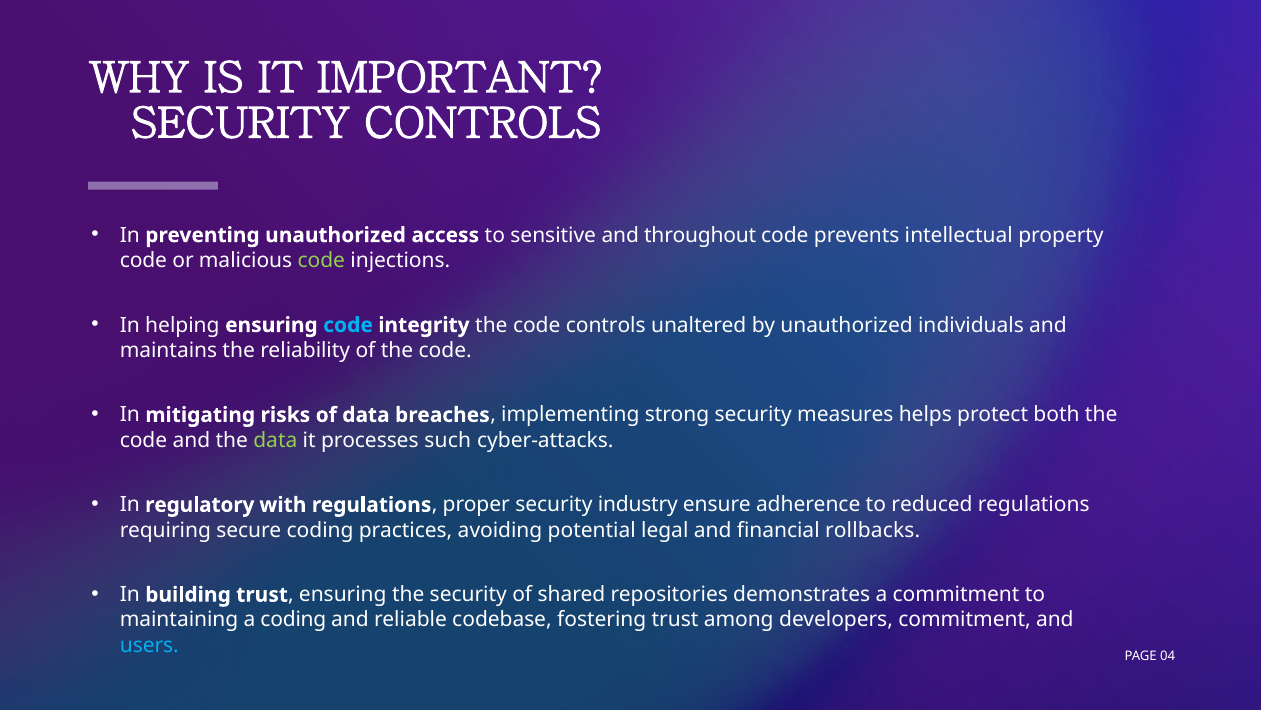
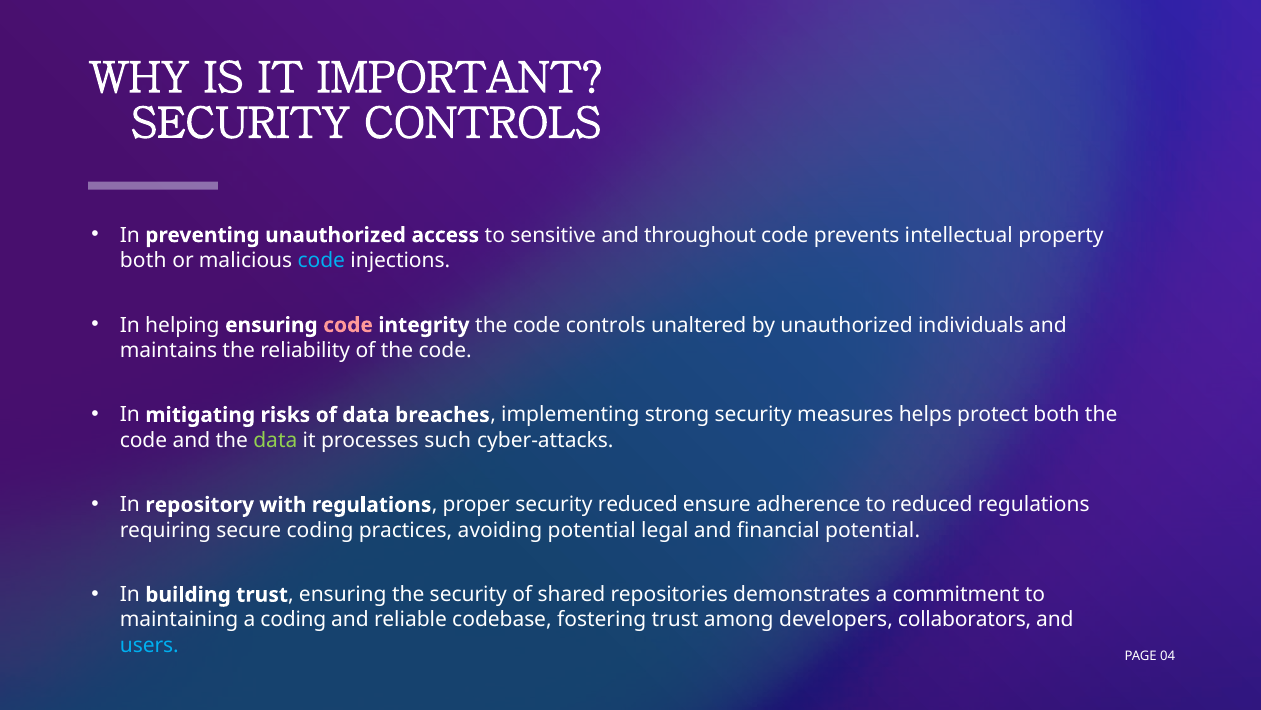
code at (143, 260): code -> both
code at (321, 260) colour: light green -> light blue
code at (348, 325) colour: light blue -> pink
regulatory: regulatory -> repository
security industry: industry -> reduced
financial rollbacks: rollbacks -> potential
developers commitment: commitment -> collaborators
